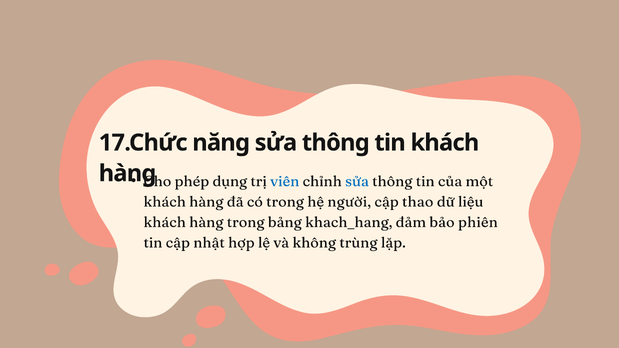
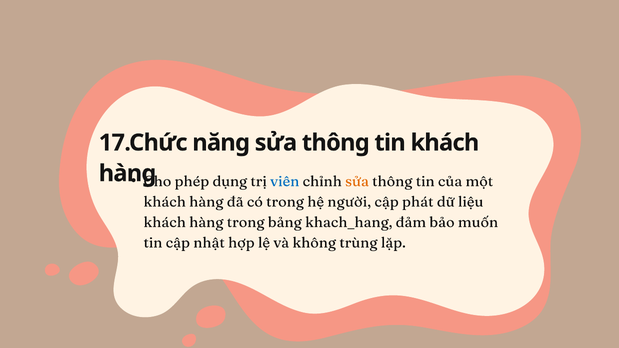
sửa at (357, 181) colour: blue -> orange
thao: thao -> phát
phiên: phiên -> muốn
